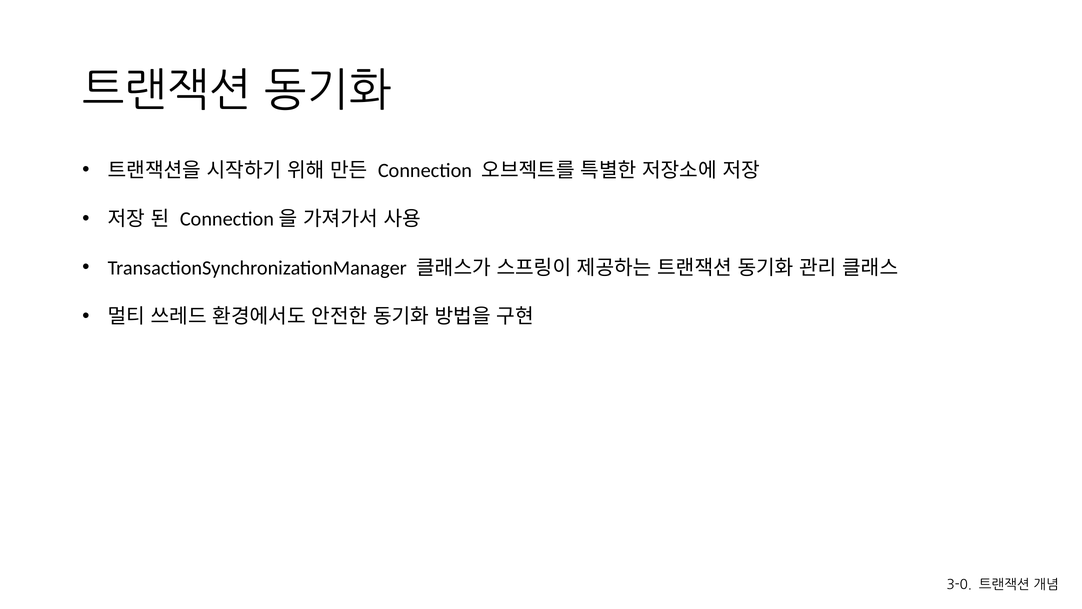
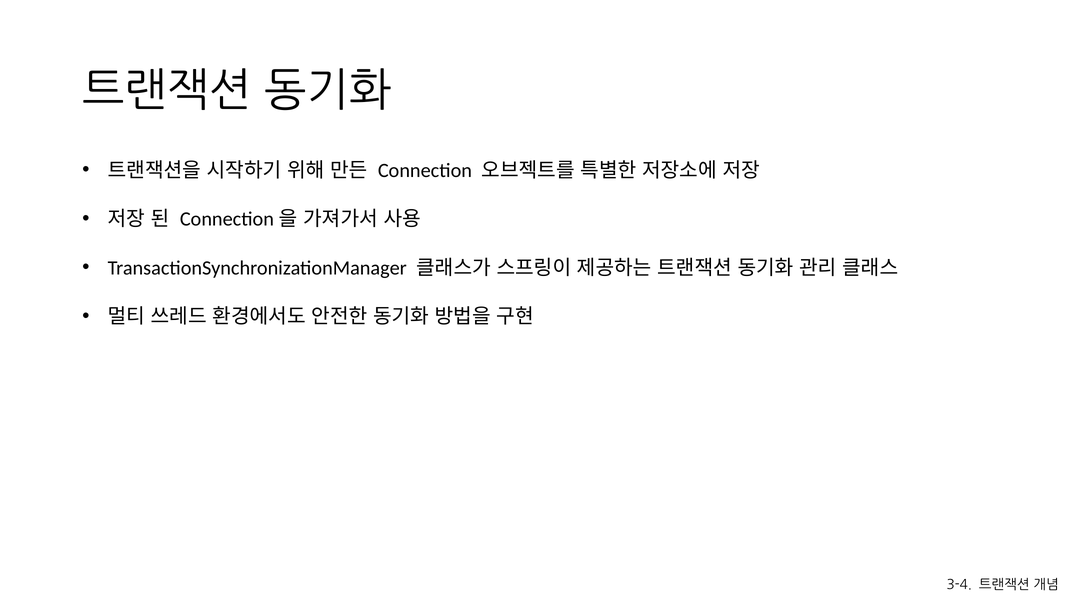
3-0: 3-0 -> 3-4
